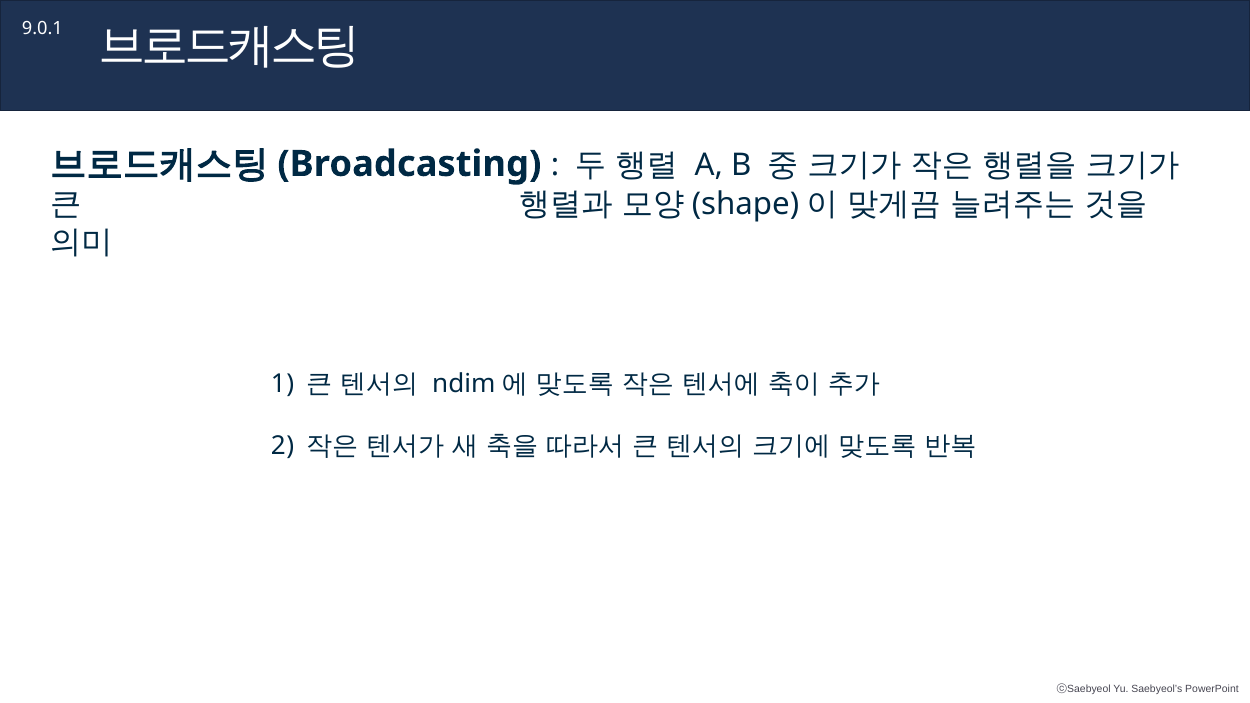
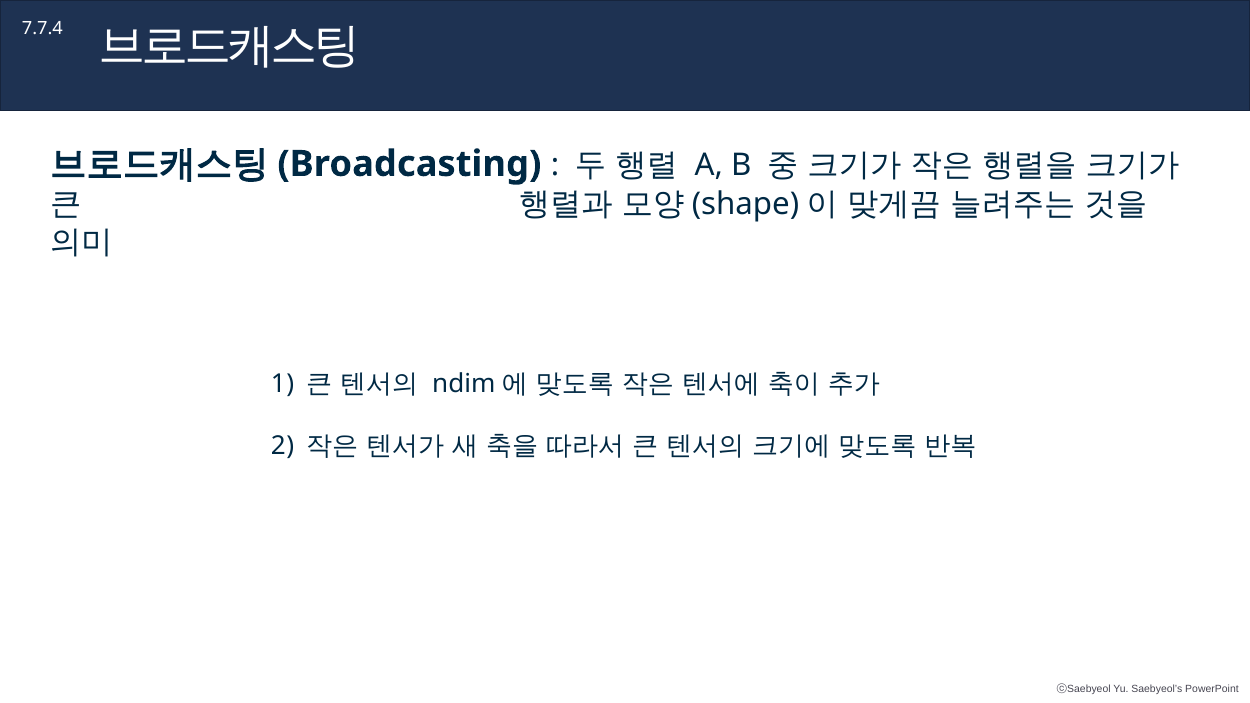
9.0.1: 9.0.1 -> 7.7.4
